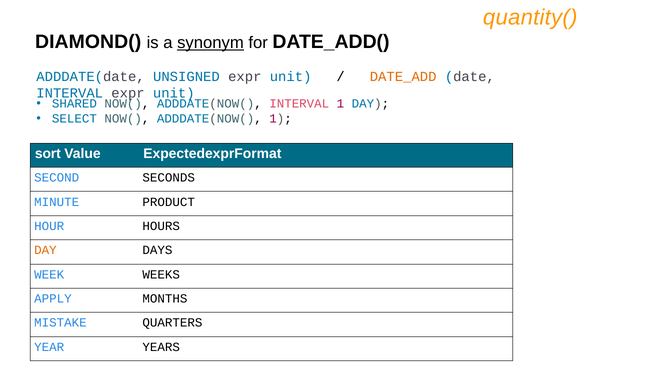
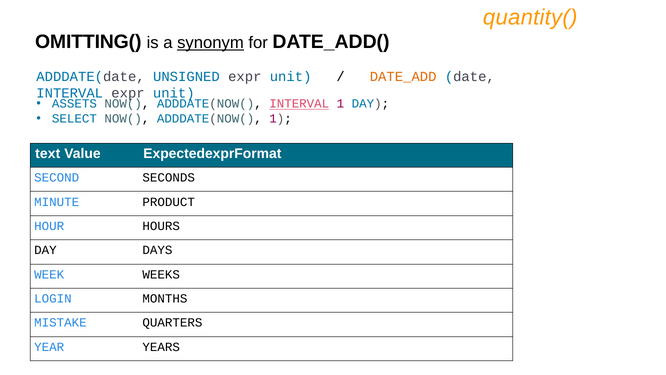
DIAMOND(: DIAMOND( -> OMITTING(
SHARED: SHARED -> ASSETS
INTERVAL at (299, 104) underline: none -> present
sort: sort -> text
DAY at (45, 250) colour: orange -> black
APPLY: APPLY -> LOGIN
